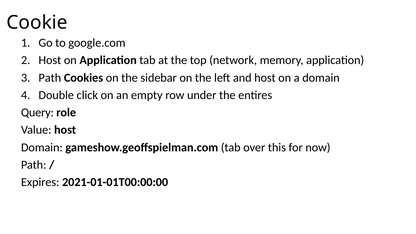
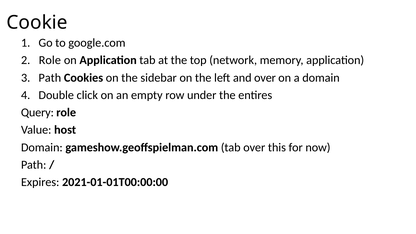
Host at (50, 60): Host -> Role
and host: host -> over
